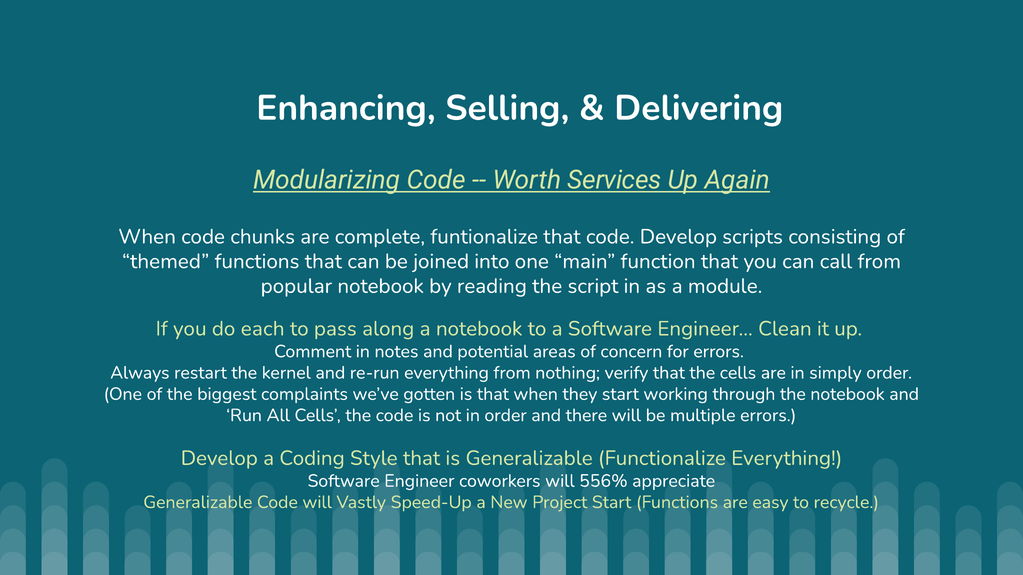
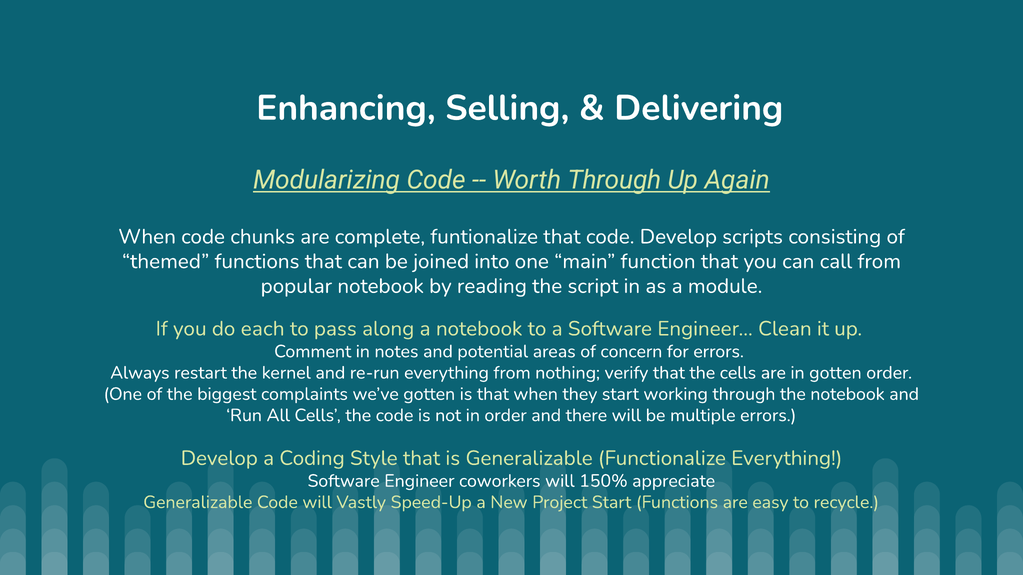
Worth Services: Services -> Through
in simply: simply -> gotten
556%: 556% -> 150%
